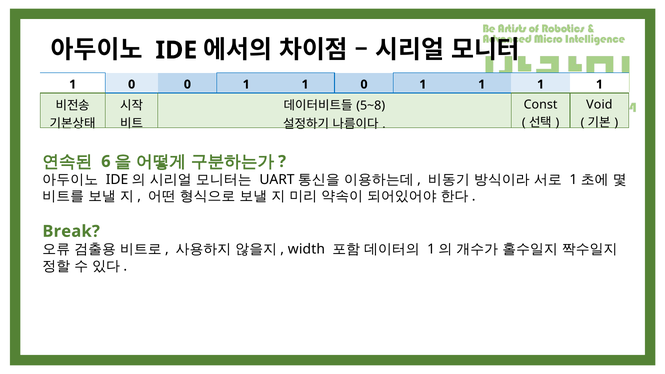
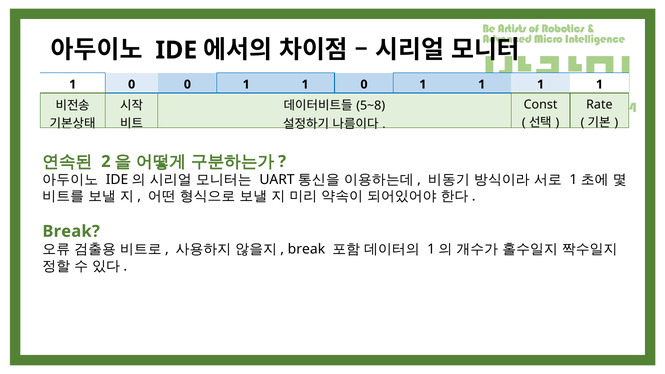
Void: Void -> Rate
6: 6 -> 2
width at (306, 249): width -> break
